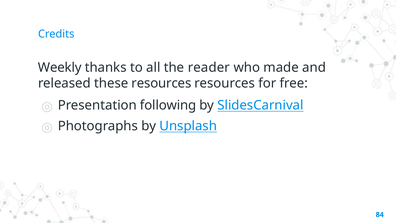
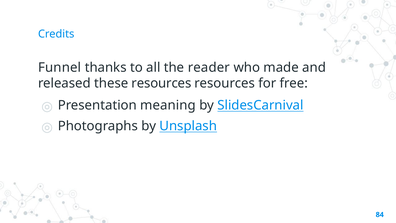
Weekly: Weekly -> Funnel
following: following -> meaning
